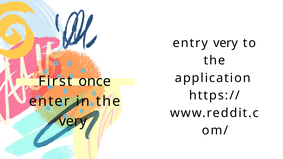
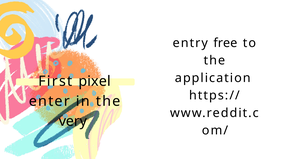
entry very: very -> free
once: once -> pixel
